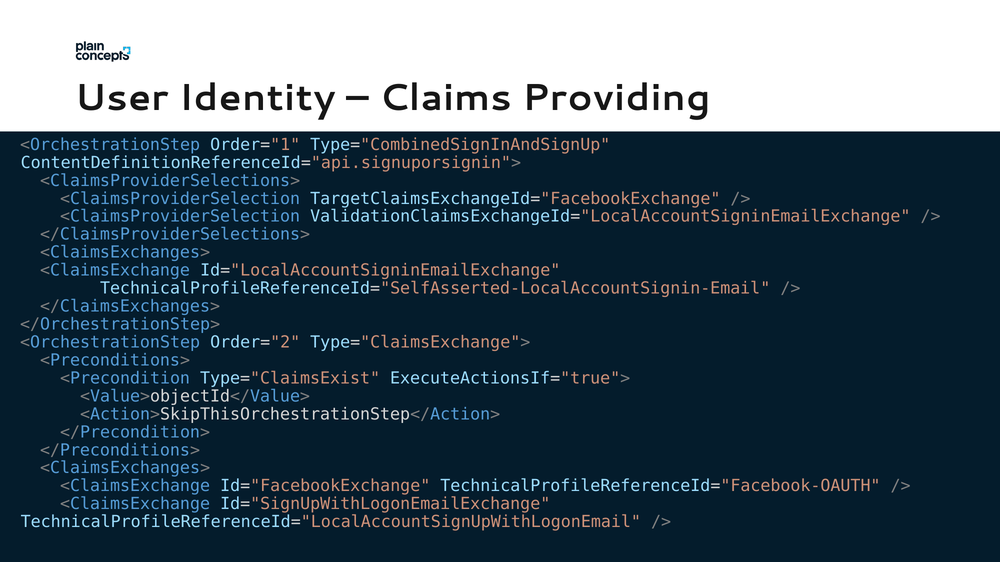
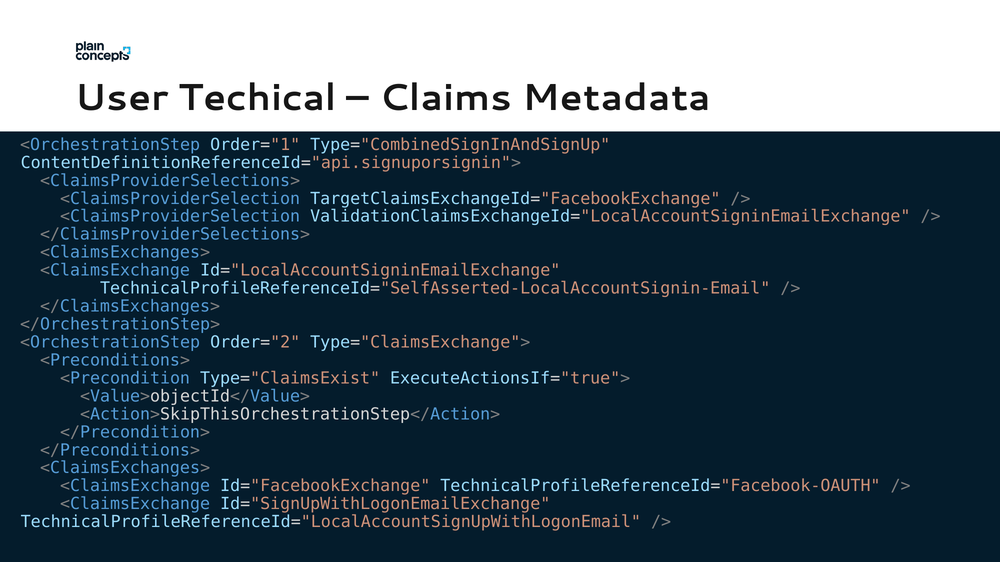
Identity: Identity -> Techical
Providing: Providing -> Metadata
